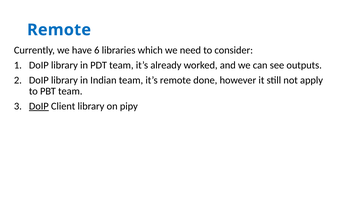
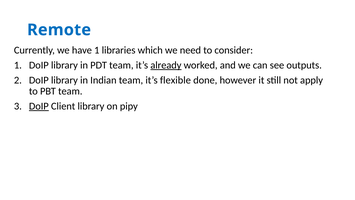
have 6: 6 -> 1
already underline: none -> present
it’s remote: remote -> flexible
